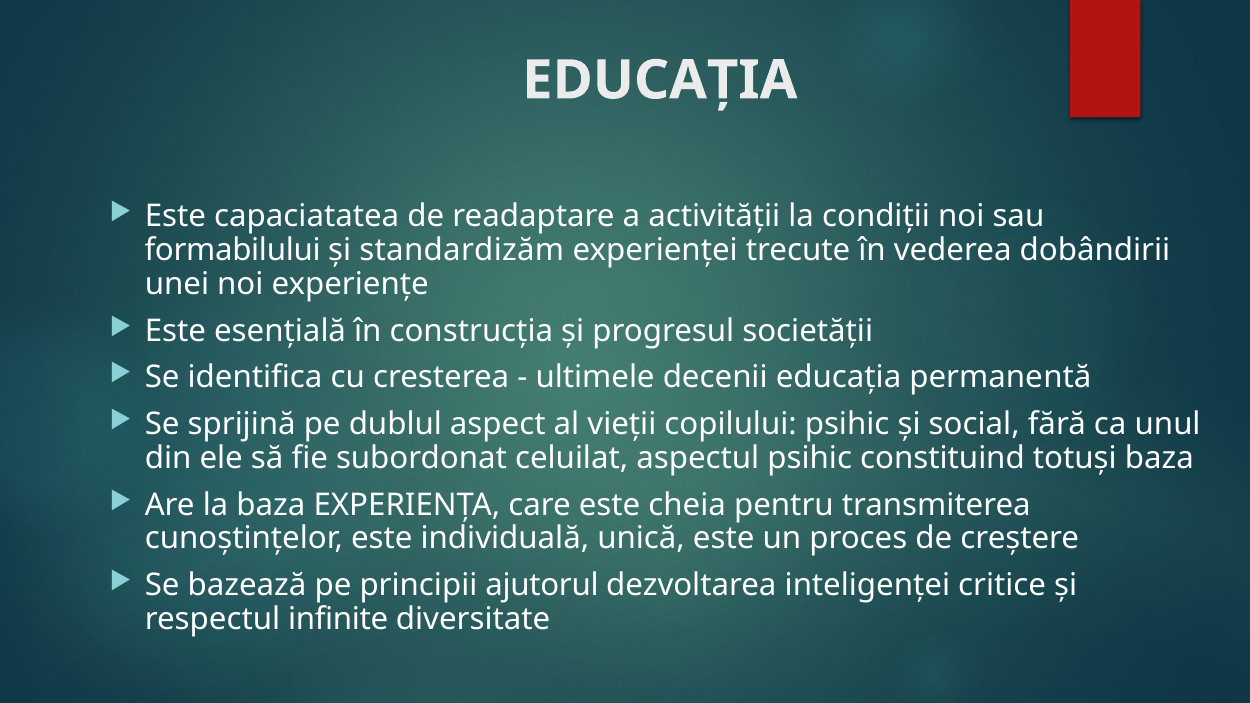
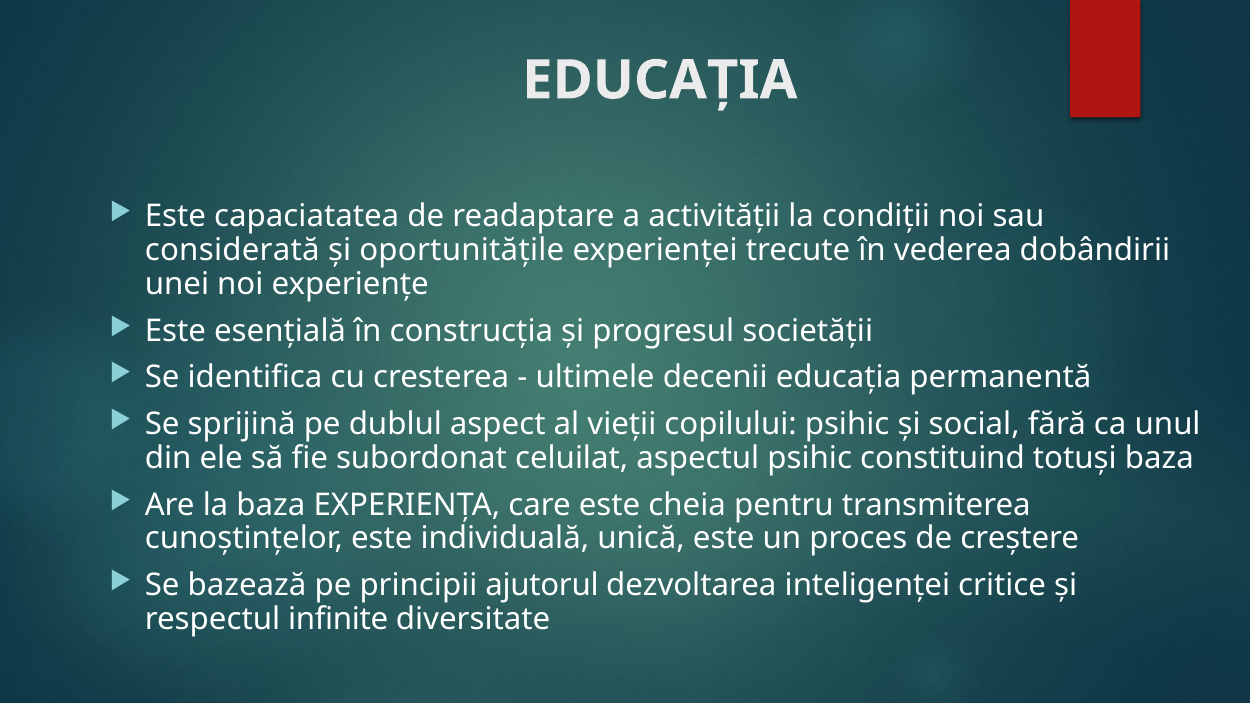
formabilului: formabilului -> considerată
standardizăm: standardizăm -> oportunitățile
